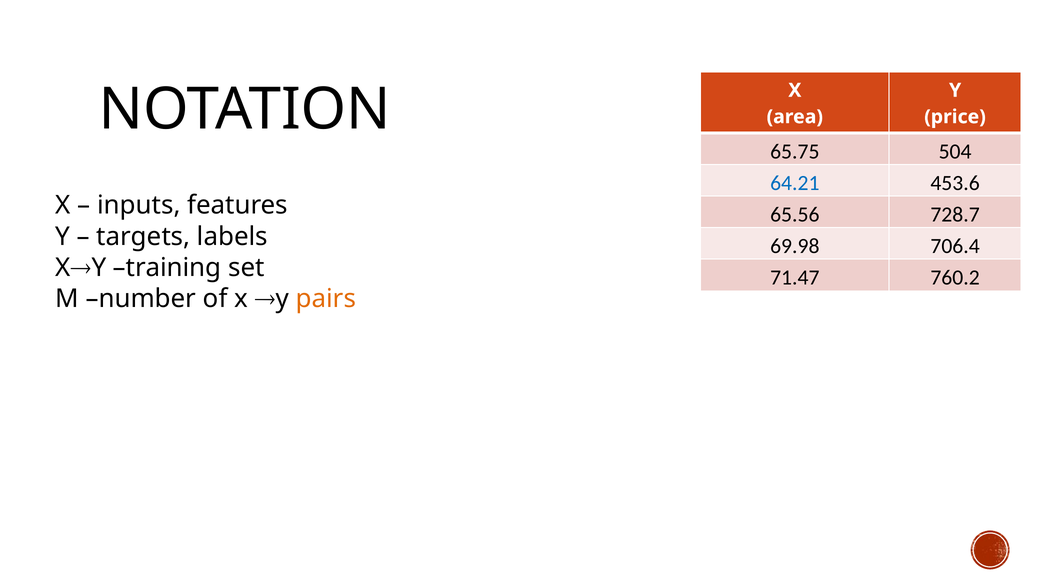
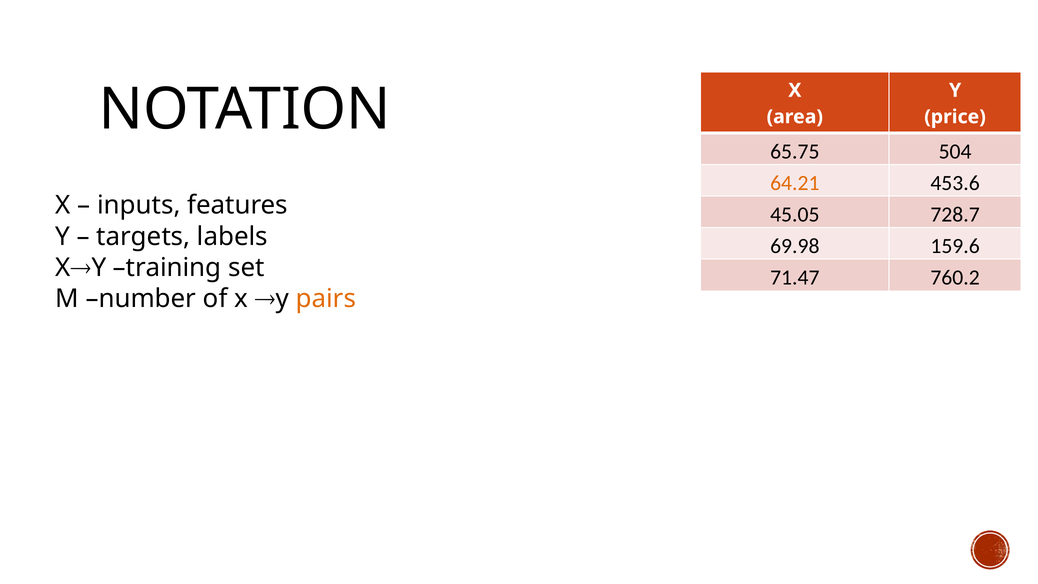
64.21 colour: blue -> orange
65.56: 65.56 -> 45.05
706.4: 706.4 -> 159.6
